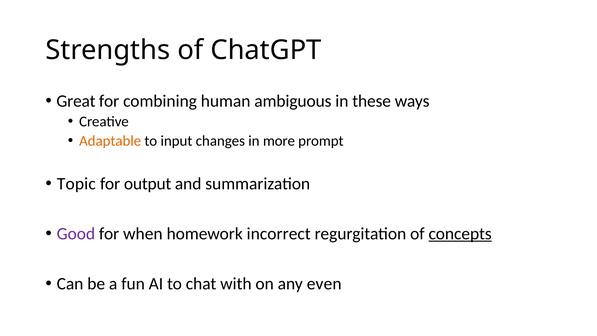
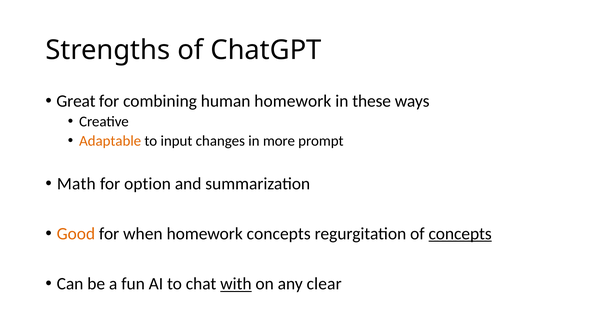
human ambiguous: ambiguous -> homework
Topic: Topic -> Math
output: output -> option
Good colour: purple -> orange
homework incorrect: incorrect -> concepts
with underline: none -> present
even: even -> clear
